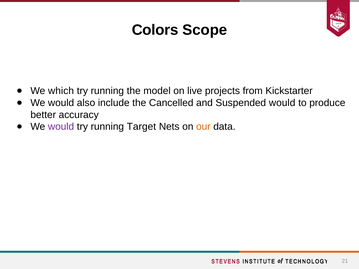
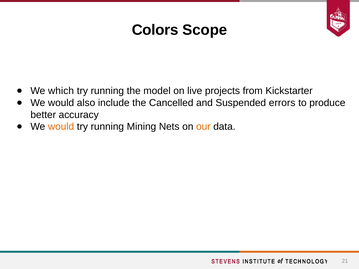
Suspended would: would -> errors
would at (61, 127) colour: purple -> orange
Target: Target -> Mining
